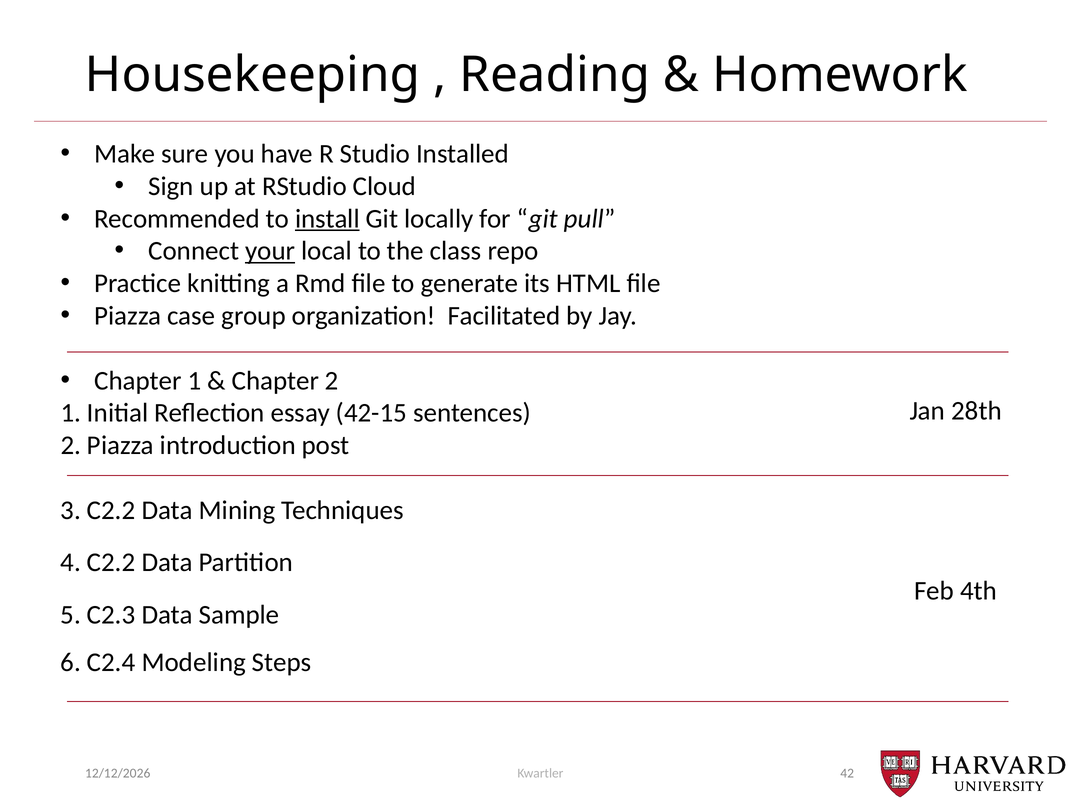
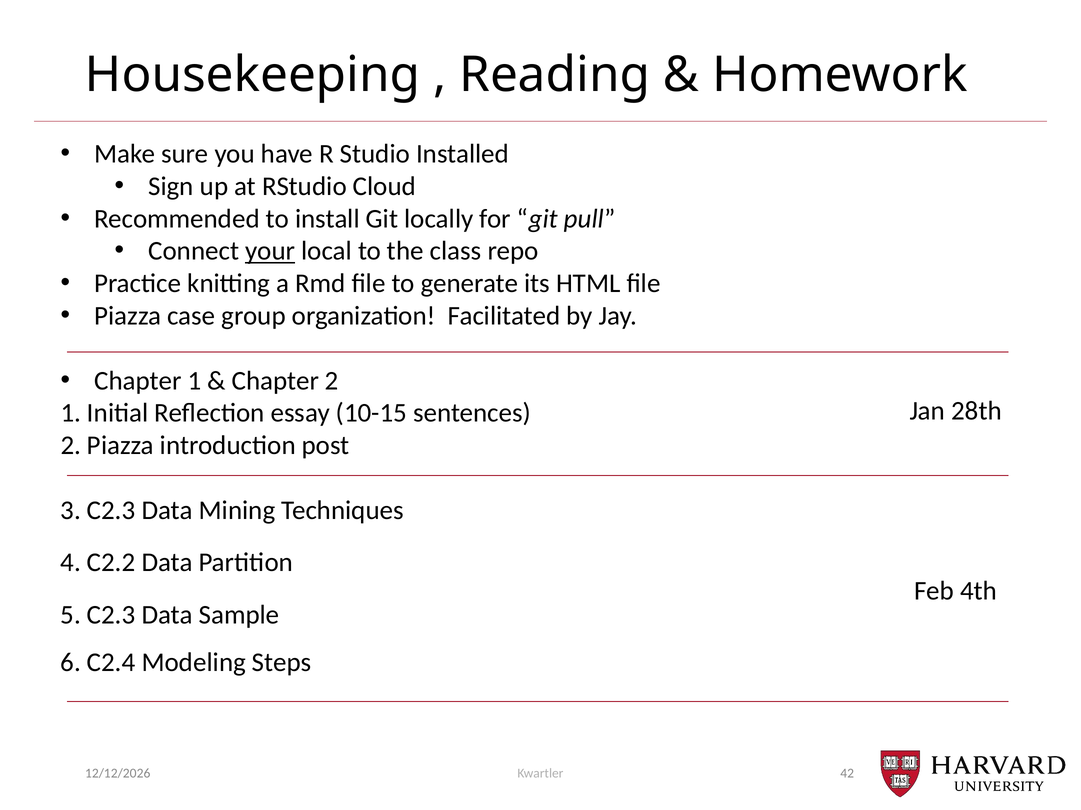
install underline: present -> none
42-15: 42-15 -> 10-15
3 C2.2: C2.2 -> C2.3
